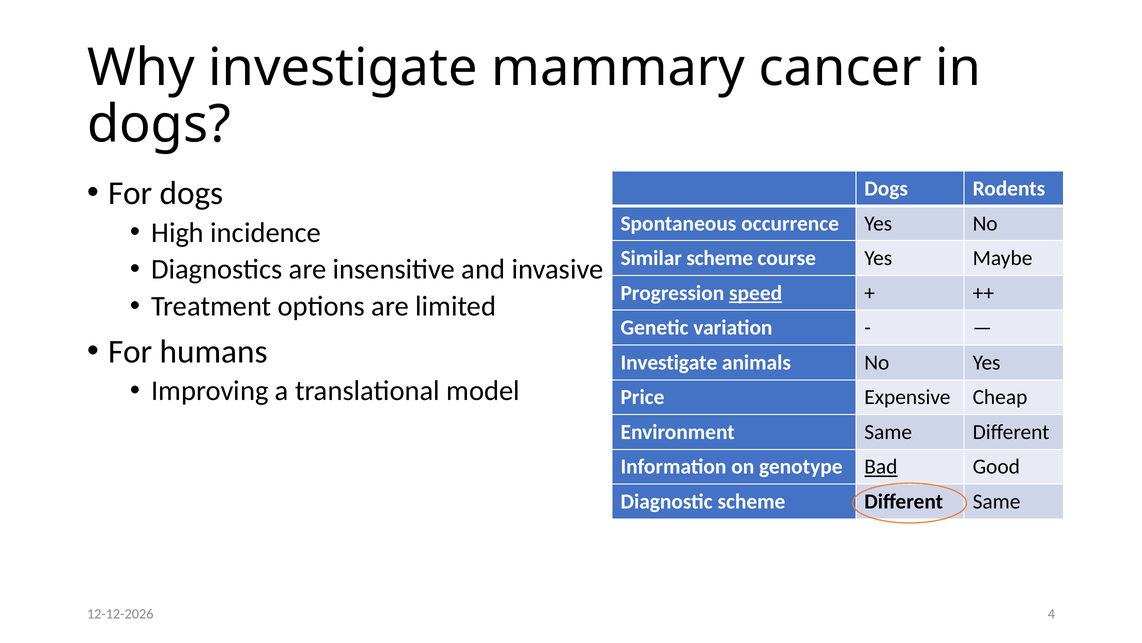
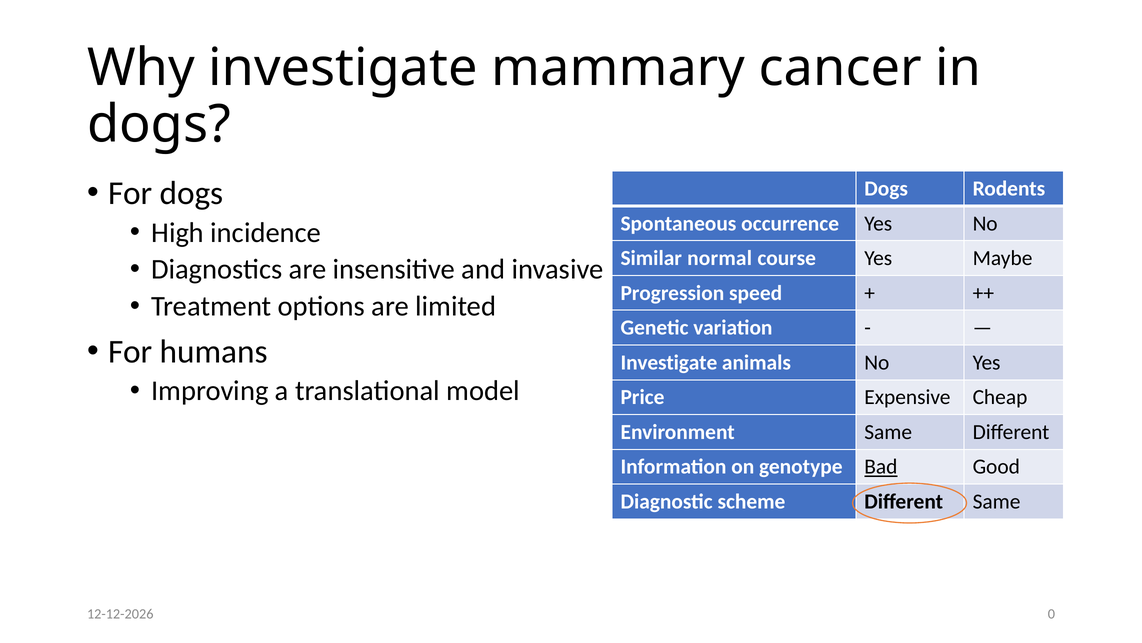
Similar scheme: scheme -> normal
speed underline: present -> none
4: 4 -> 0
